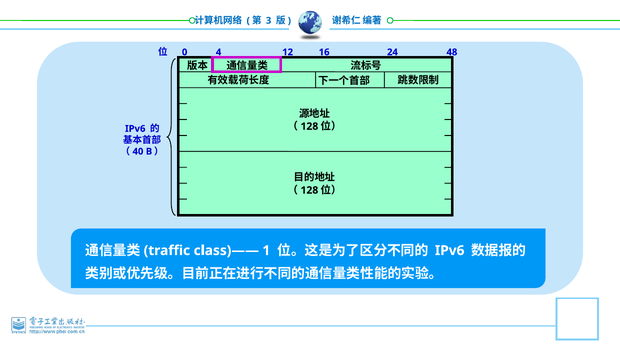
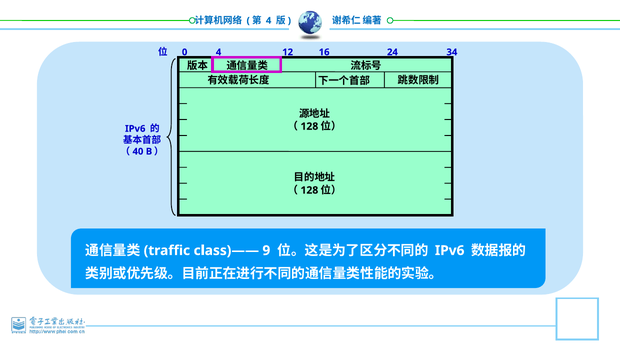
3 at (269, 21): 3 -> 4
48: 48 -> 34
1: 1 -> 9
